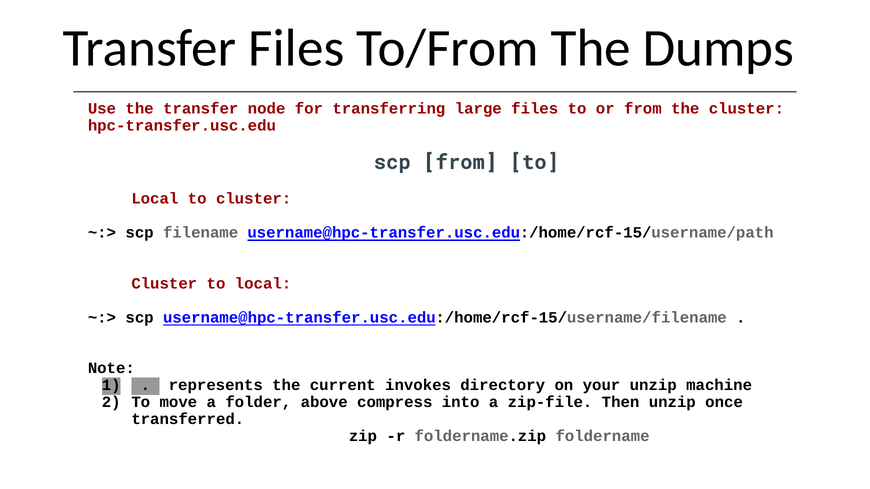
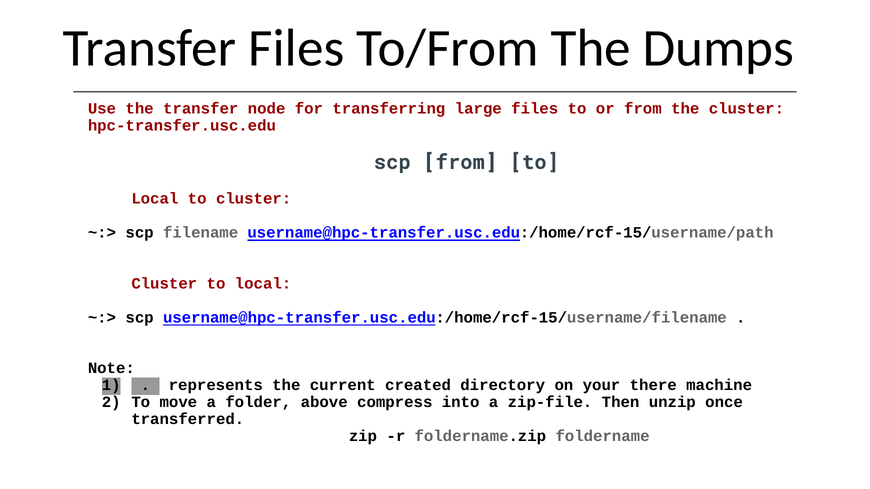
invokes: invokes -> created
your unzip: unzip -> there
